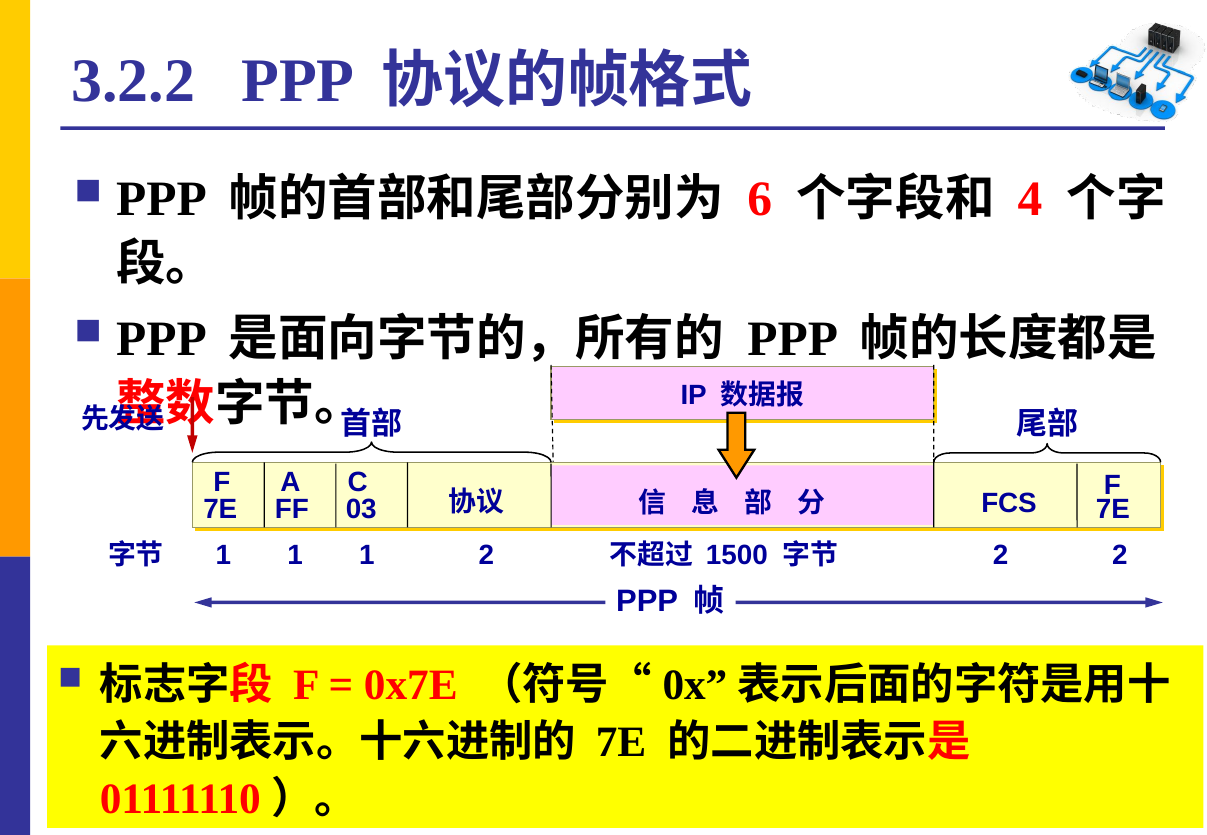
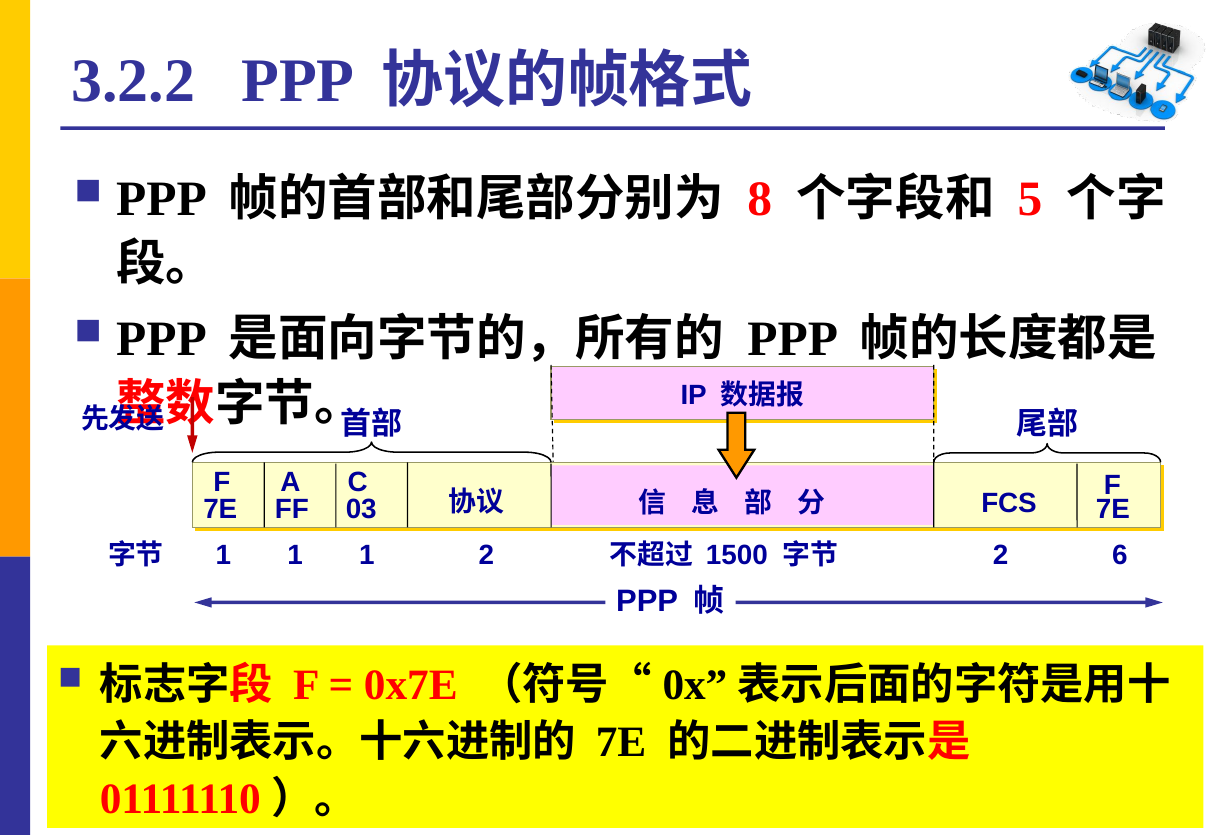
6: 6 -> 8
4: 4 -> 5
2 at (1120, 556): 2 -> 6
